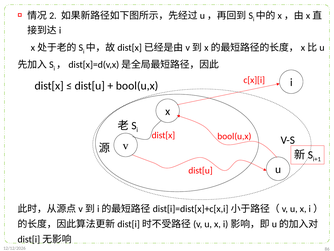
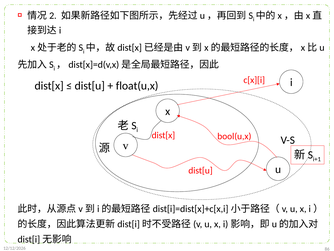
bool(u,x at (137, 86): bool(u,x -> float(u,x
